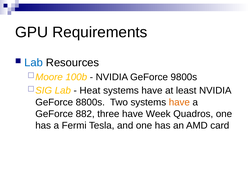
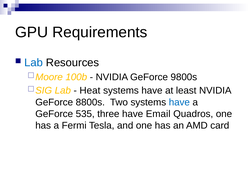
have at (179, 103) colour: orange -> blue
882: 882 -> 535
Week: Week -> Email
